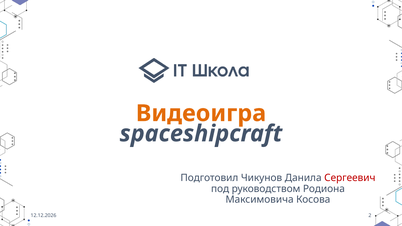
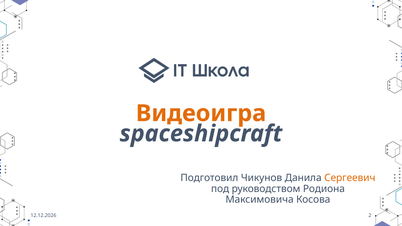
Сергеевич colour: red -> orange
